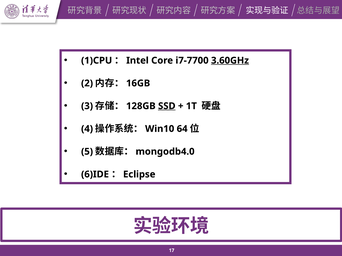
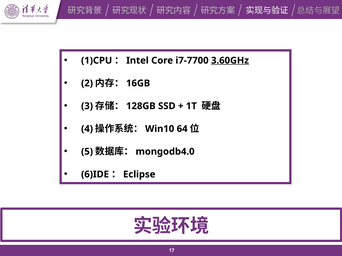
SSD underline: present -> none
